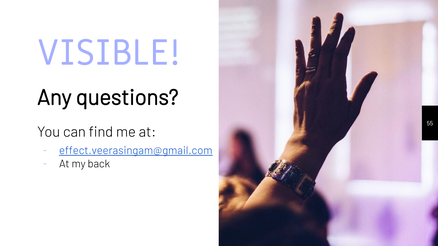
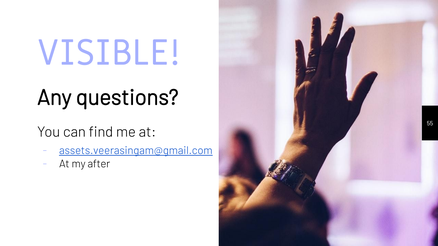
effect.veerasingam@gmail.com: effect.veerasingam@gmail.com -> assets.veerasingam@gmail.com
back: back -> after
